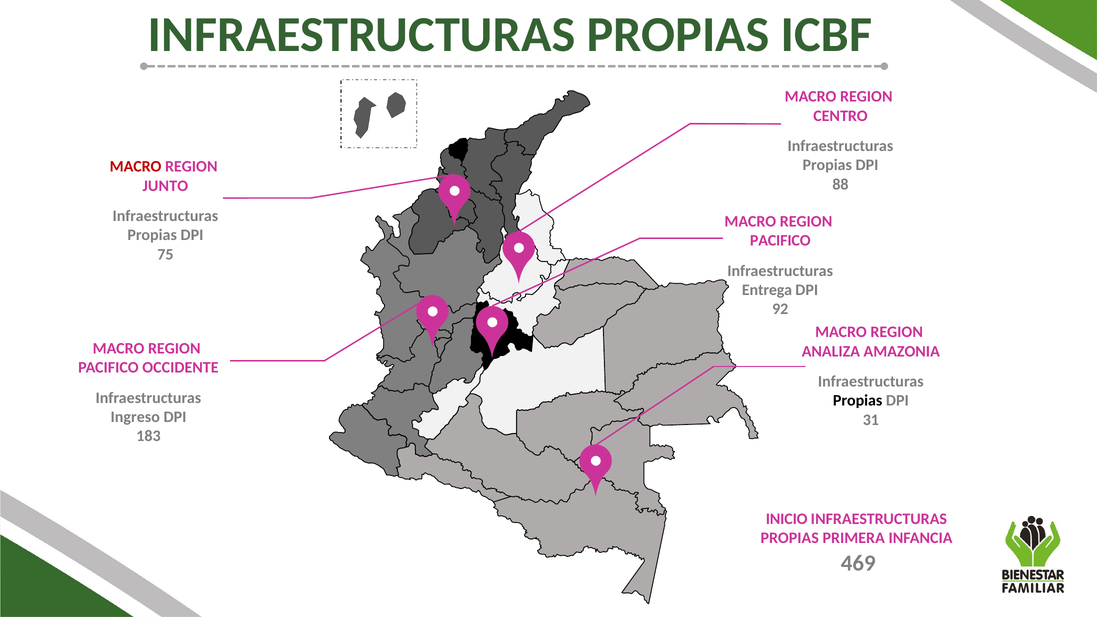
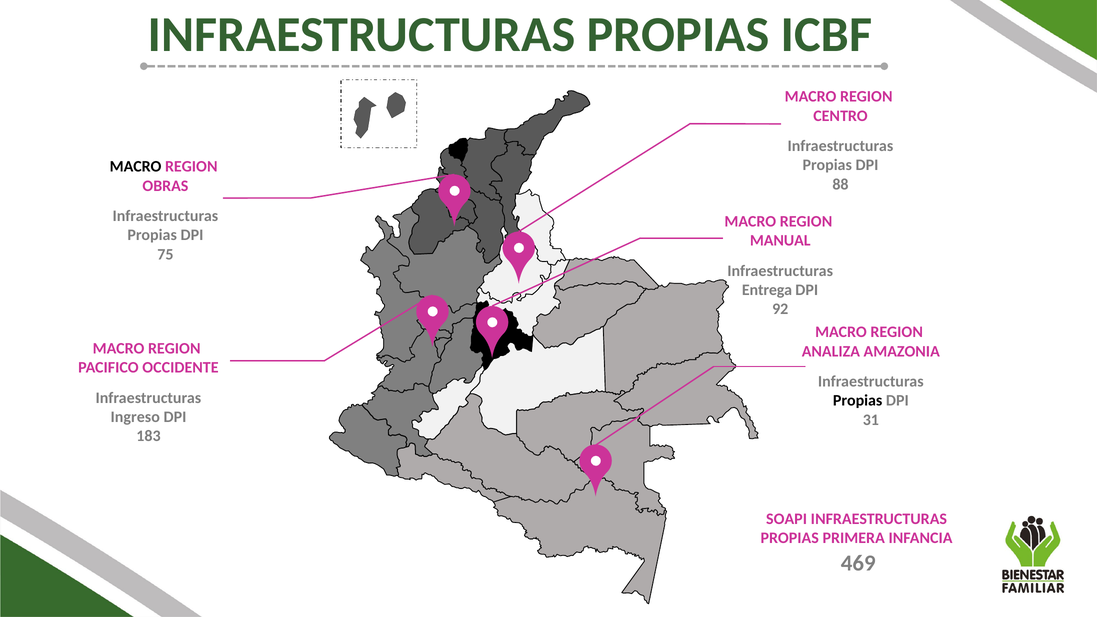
MACRO at (136, 167) colour: red -> black
JUNTO: JUNTO -> OBRAS
PACIFICO at (780, 241): PACIFICO -> MANUAL
INICIO: INICIO -> SOAPI
